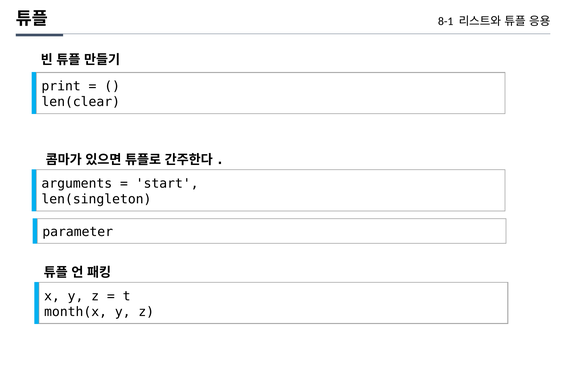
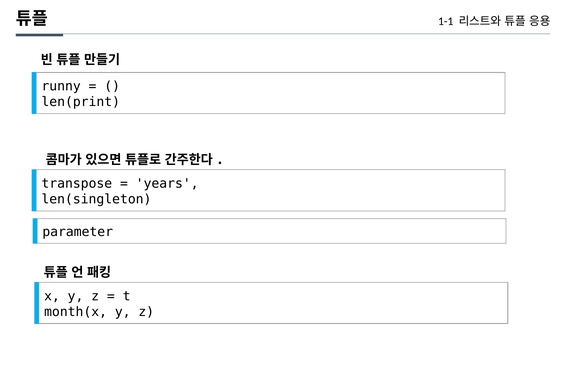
8-1: 8-1 -> 1-1
print: print -> runny
len(clear: len(clear -> len(print
arguments: arguments -> transpose
start: start -> years
